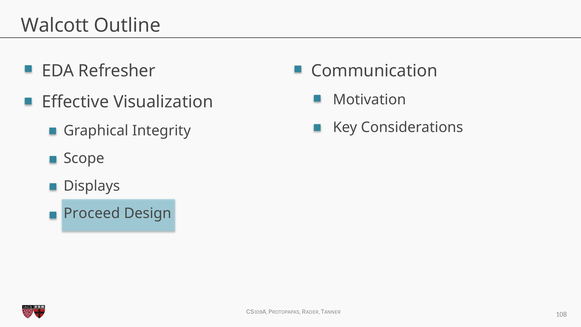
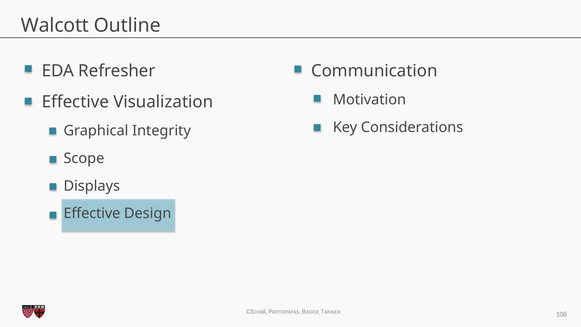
Proceed at (92, 213): Proceed -> Effective
